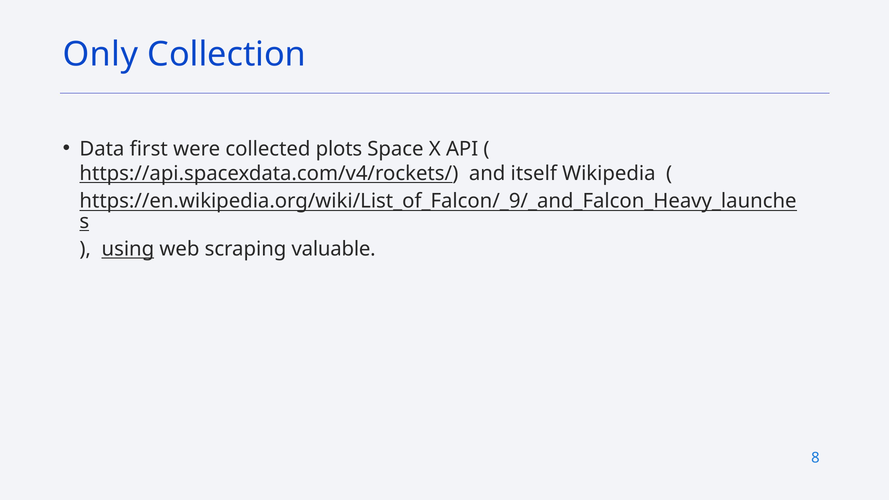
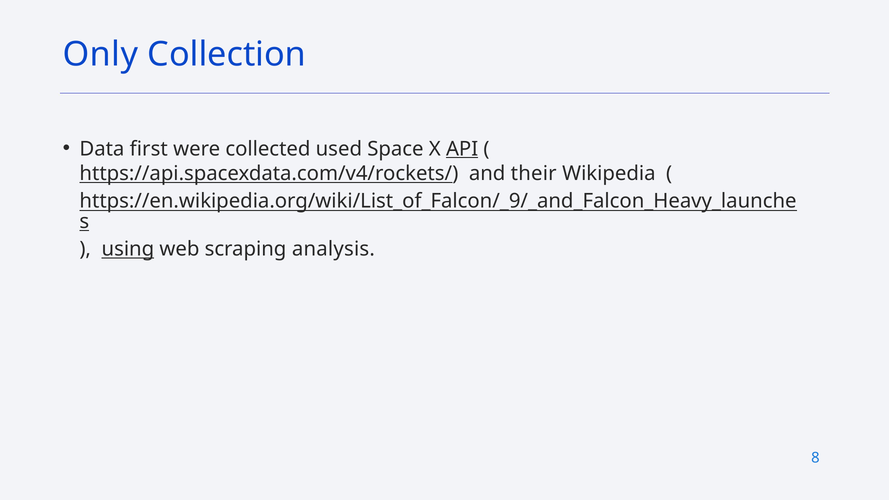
plots: plots -> used
API underline: none -> present
itself: itself -> their
valuable: valuable -> analysis
